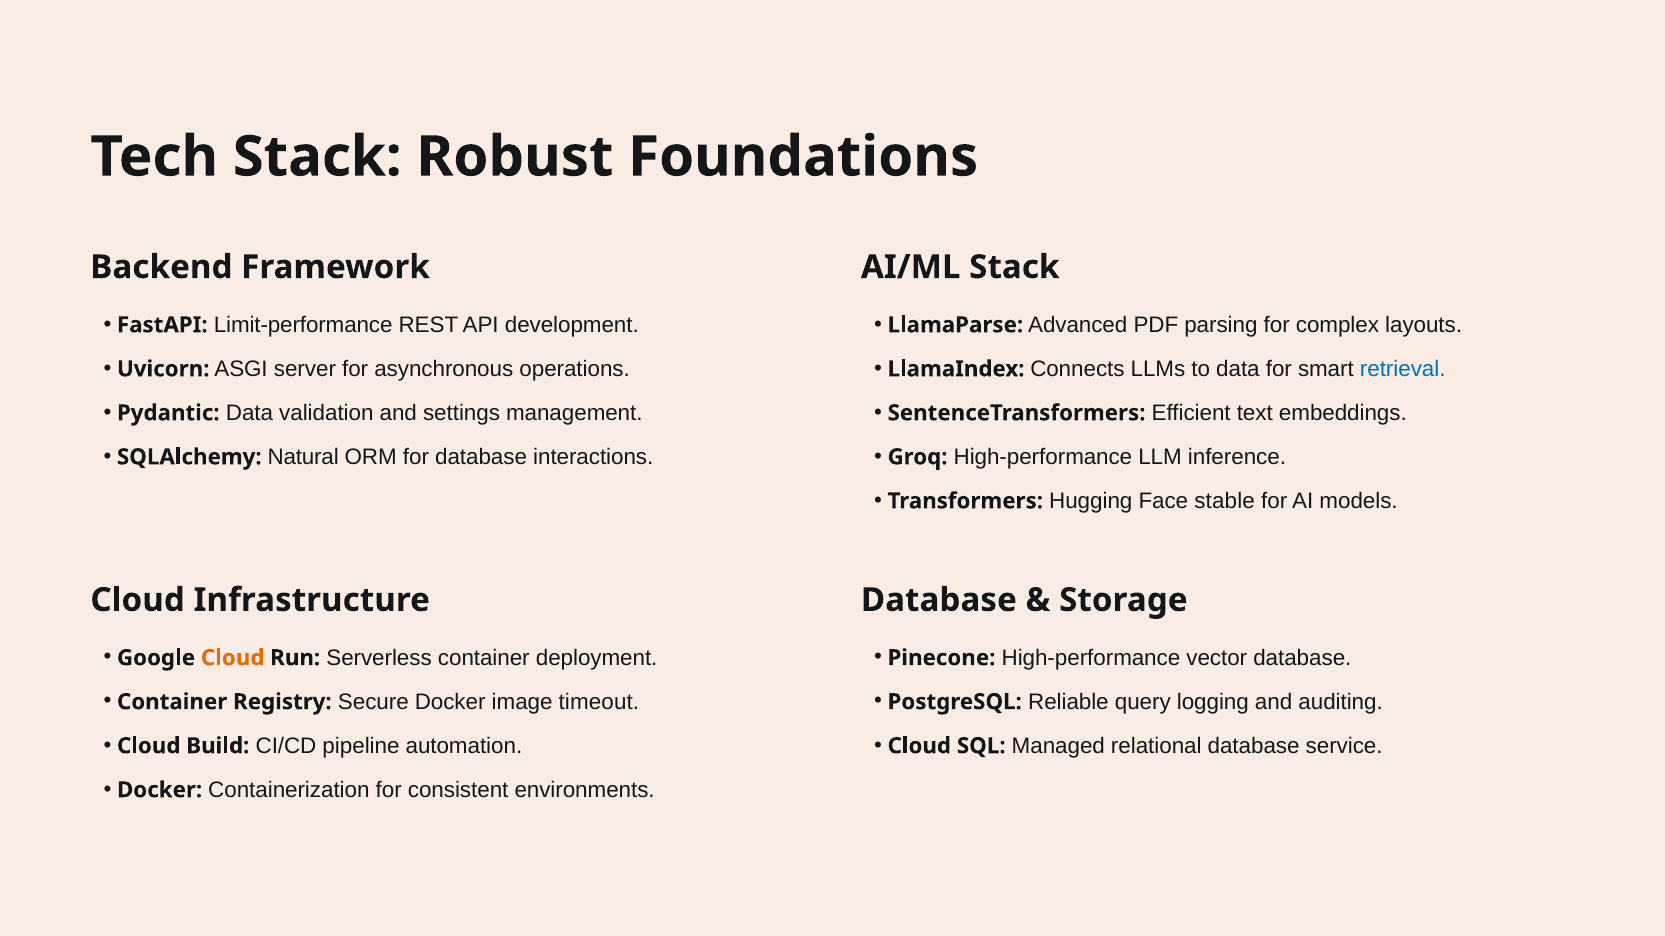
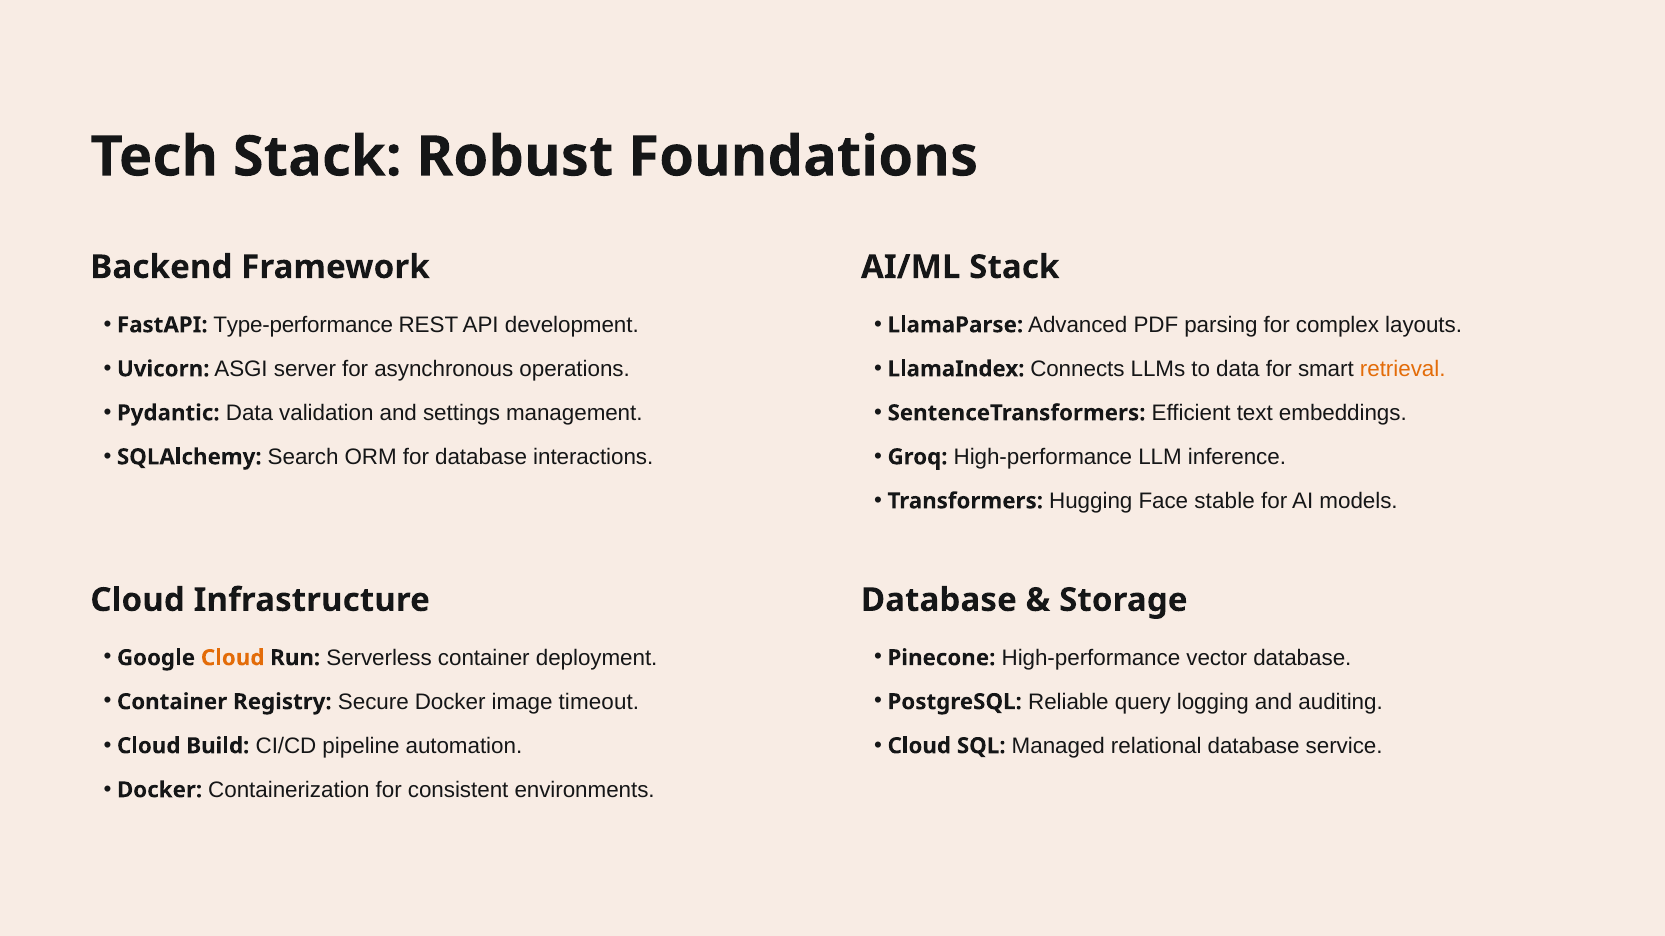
Limit-performance: Limit-performance -> Type-performance
retrieval colour: blue -> orange
Natural: Natural -> Search
